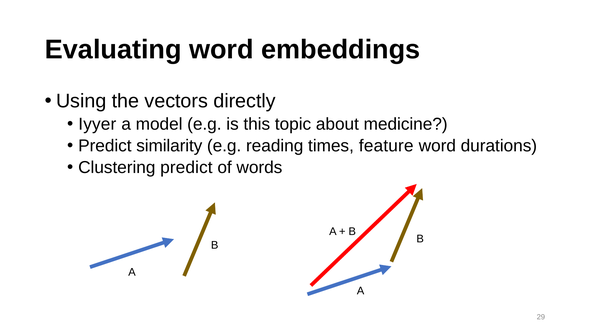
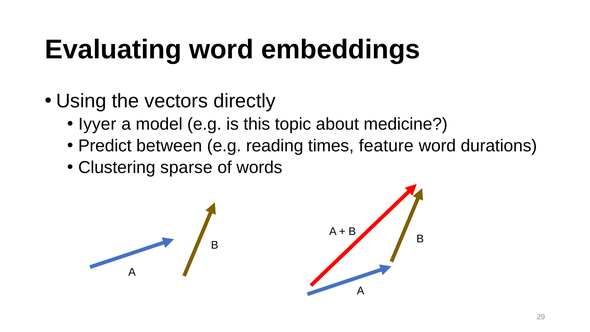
similarity: similarity -> between
Clustering predict: predict -> sparse
